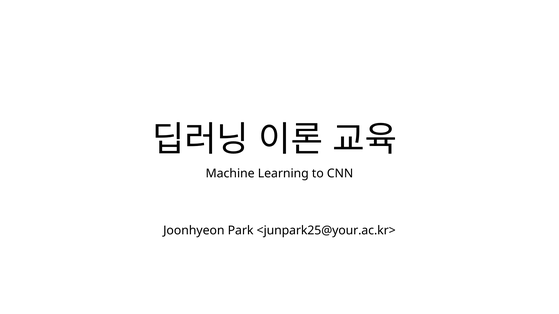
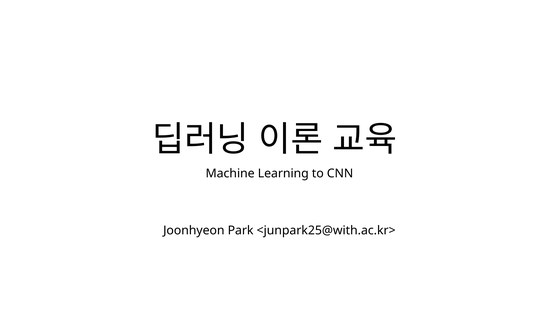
<junpark25@your.ac.kr>: <junpark25@your.ac.kr> -> <junpark25@with.ac.kr>
